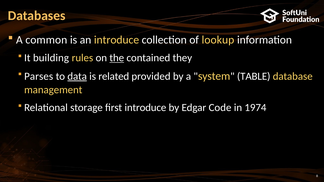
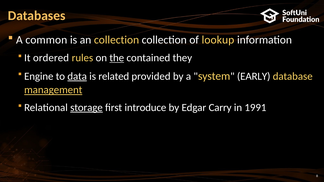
an introduce: introduce -> collection
building: building -> ordered
Parses: Parses -> Engine
TABLE: TABLE -> EARLY
management underline: none -> present
storage underline: none -> present
Code: Code -> Carry
1974: 1974 -> 1991
